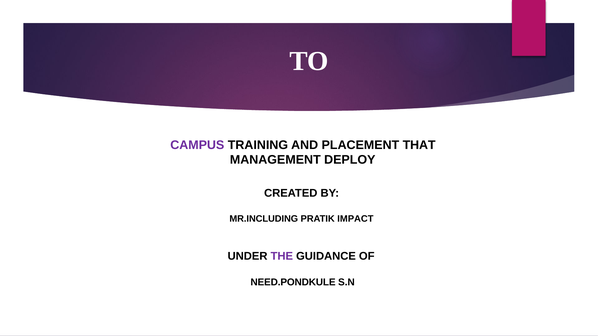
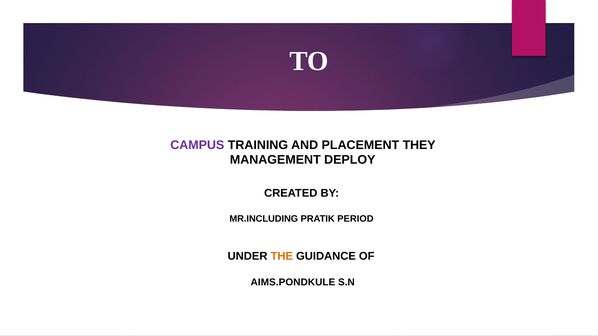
THAT: THAT -> THEY
IMPACT: IMPACT -> PERIOD
THE colour: purple -> orange
NEED.PONDKULE: NEED.PONDKULE -> AIMS.PONDKULE
